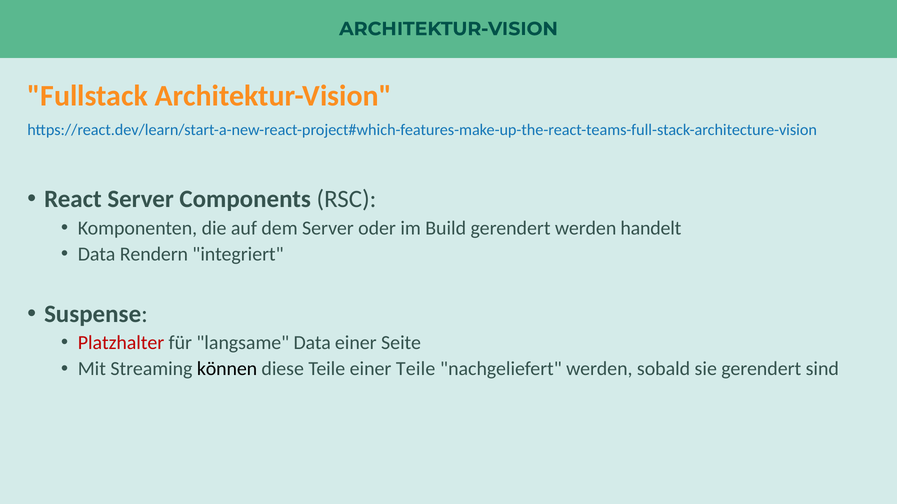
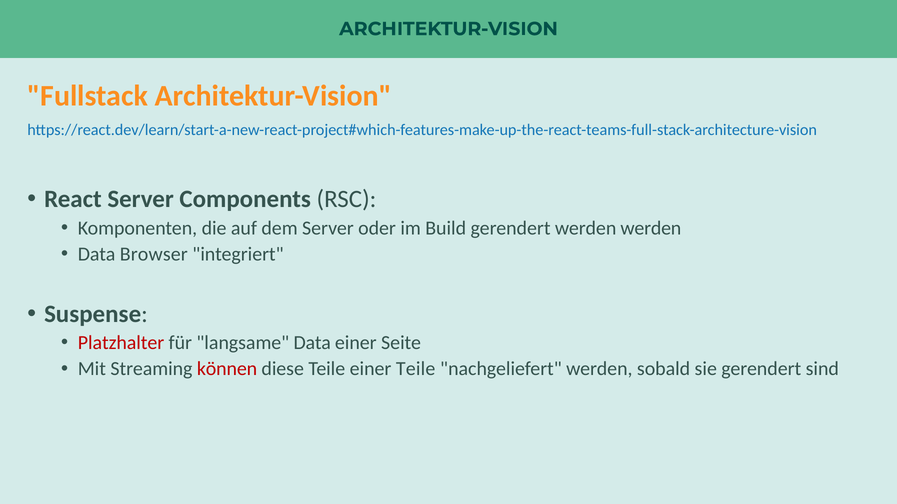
werden handelt: handelt -> werden
Rendern: Rendern -> Browser
können colour: black -> red
